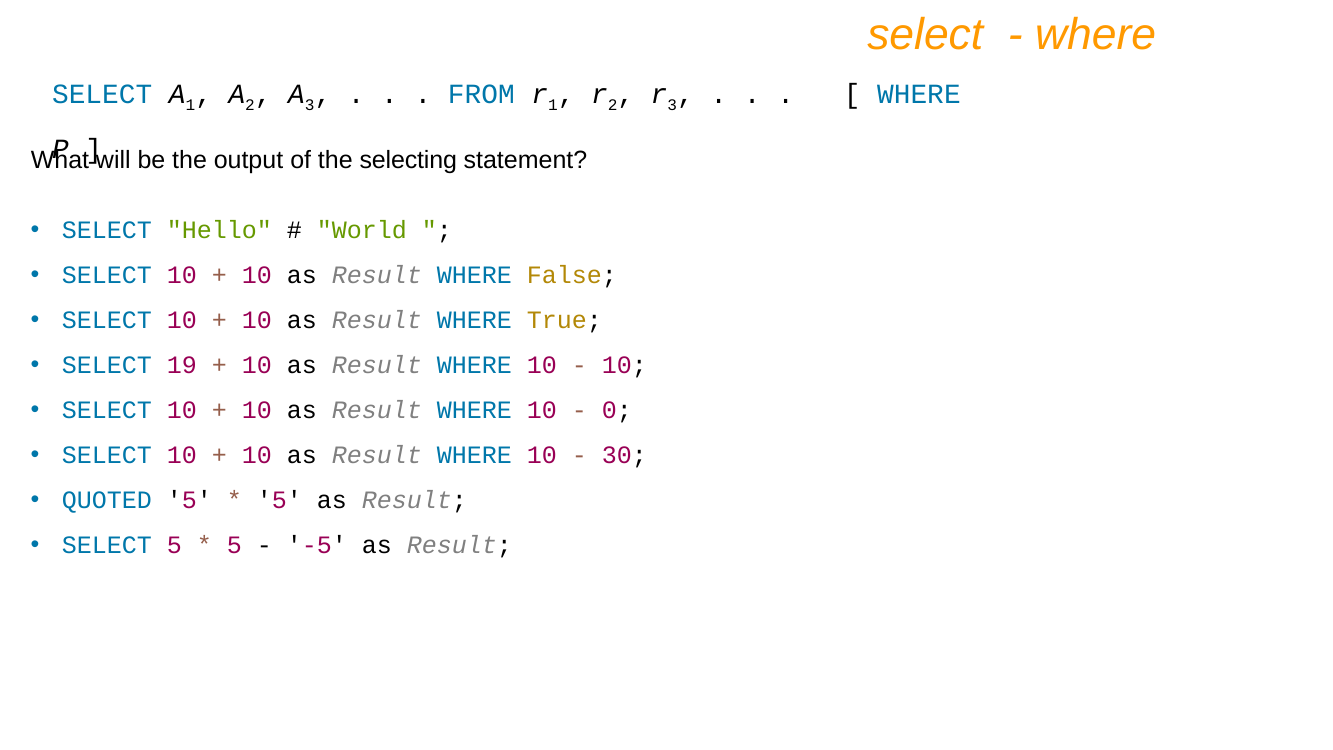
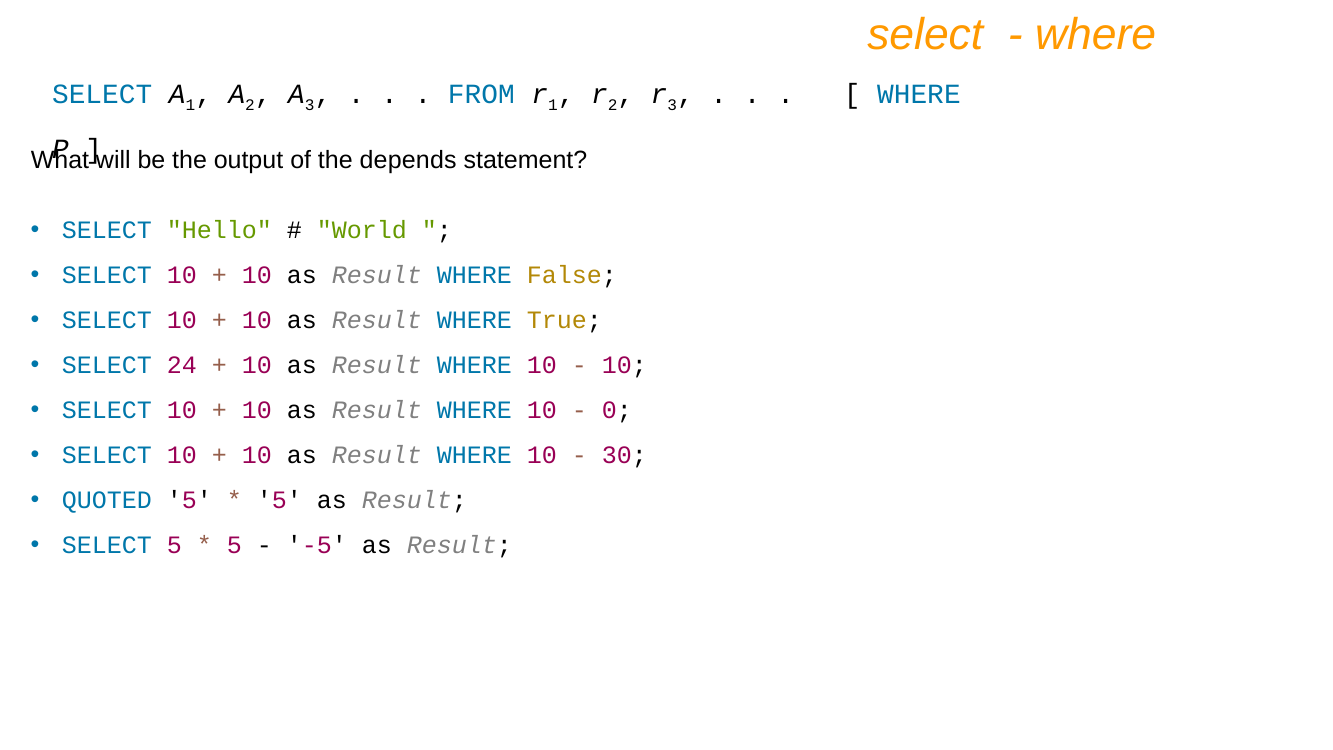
selecting: selecting -> depends
19: 19 -> 24
